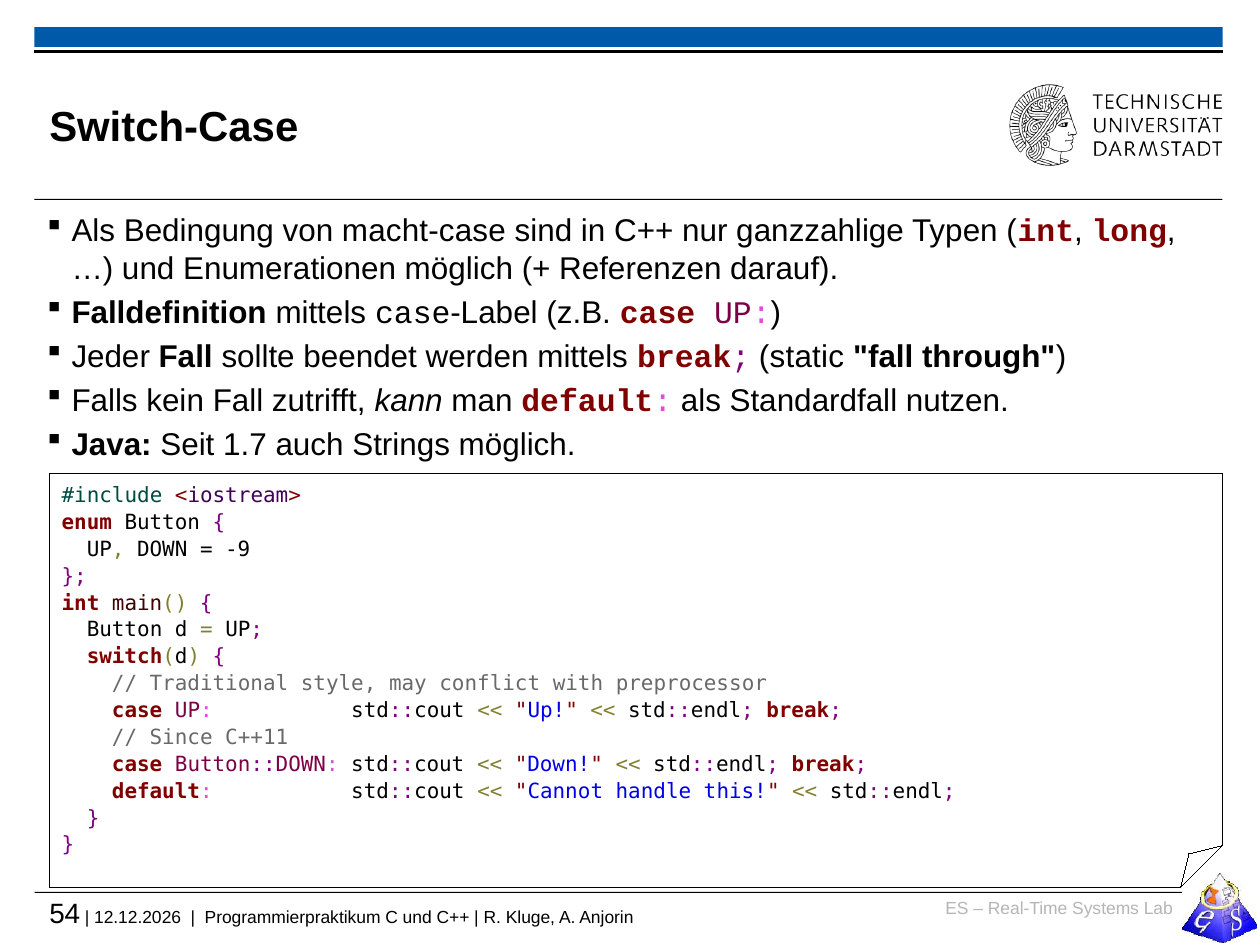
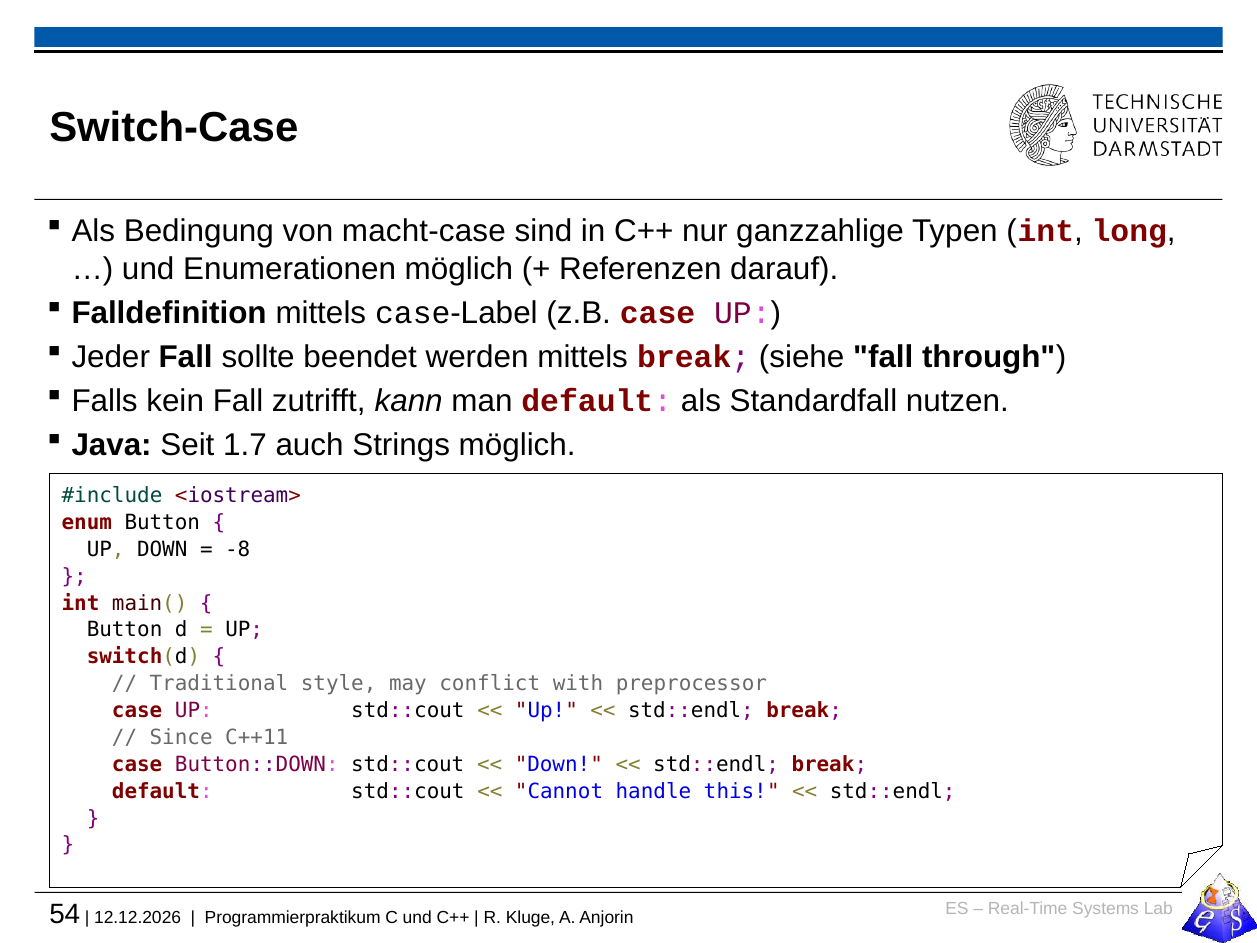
static: static -> siehe
-9: -9 -> -8
